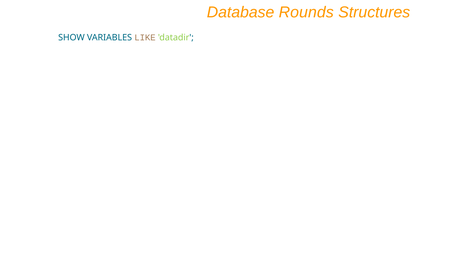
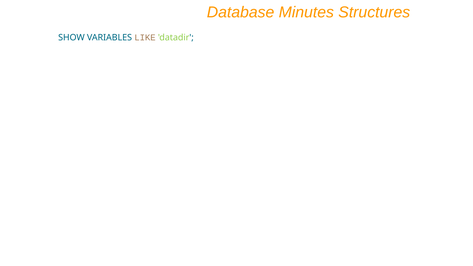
Rounds: Rounds -> Minutes
